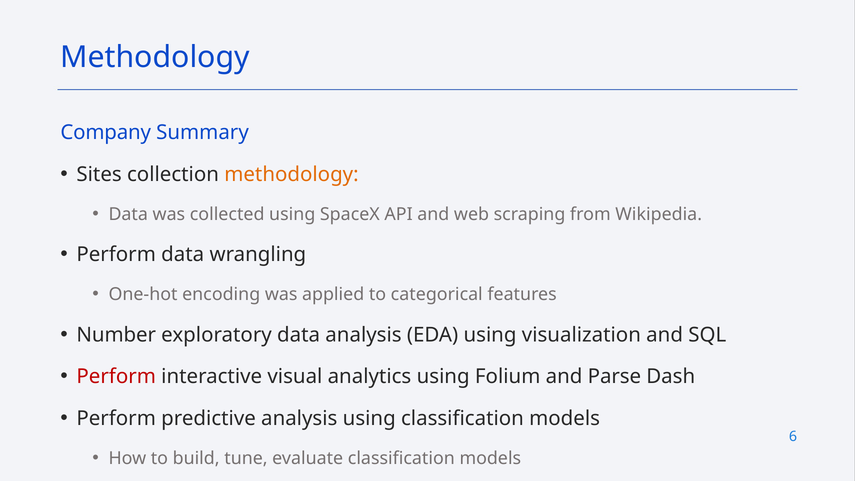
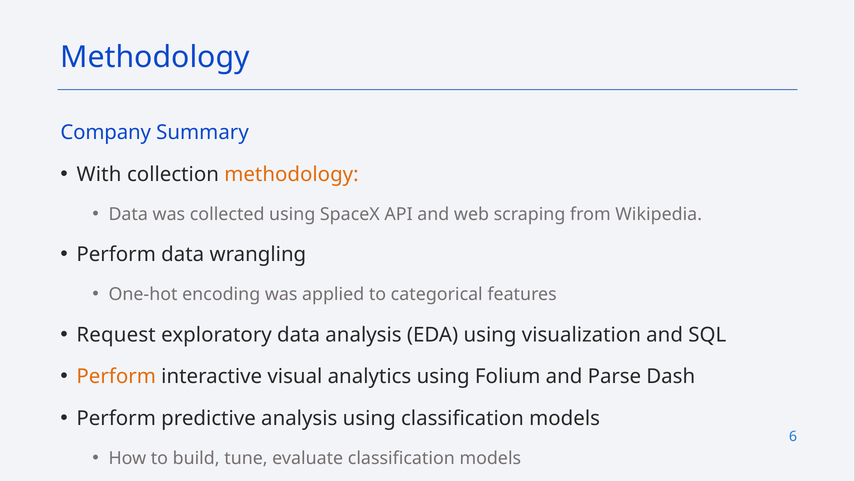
Sites: Sites -> With
Number: Number -> Request
Perform at (116, 377) colour: red -> orange
